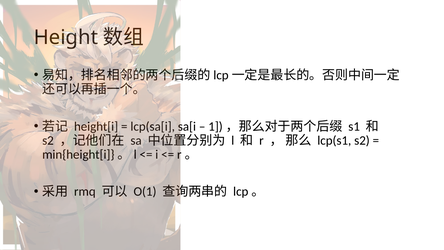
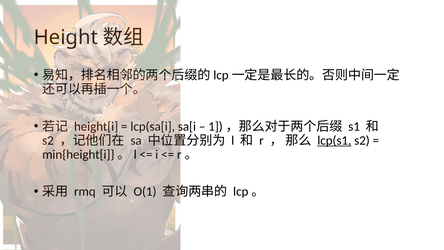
lcp(s1 underline: none -> present
